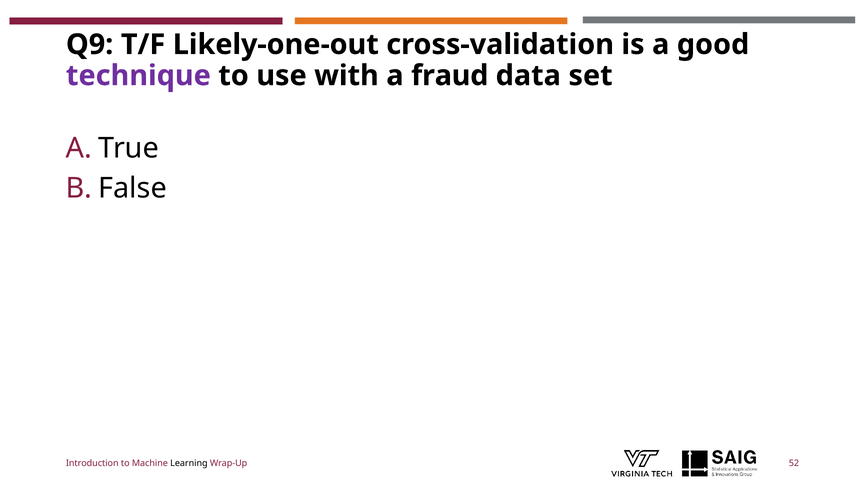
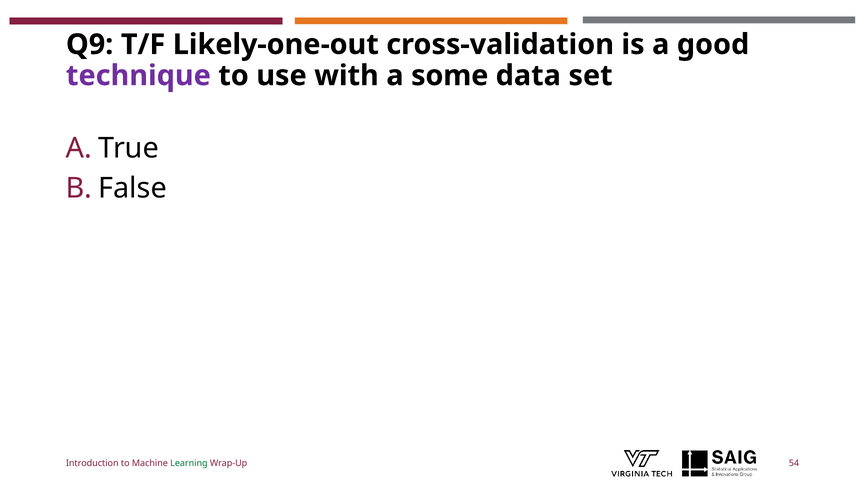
fraud: fraud -> some
Learning colour: black -> green
52: 52 -> 54
